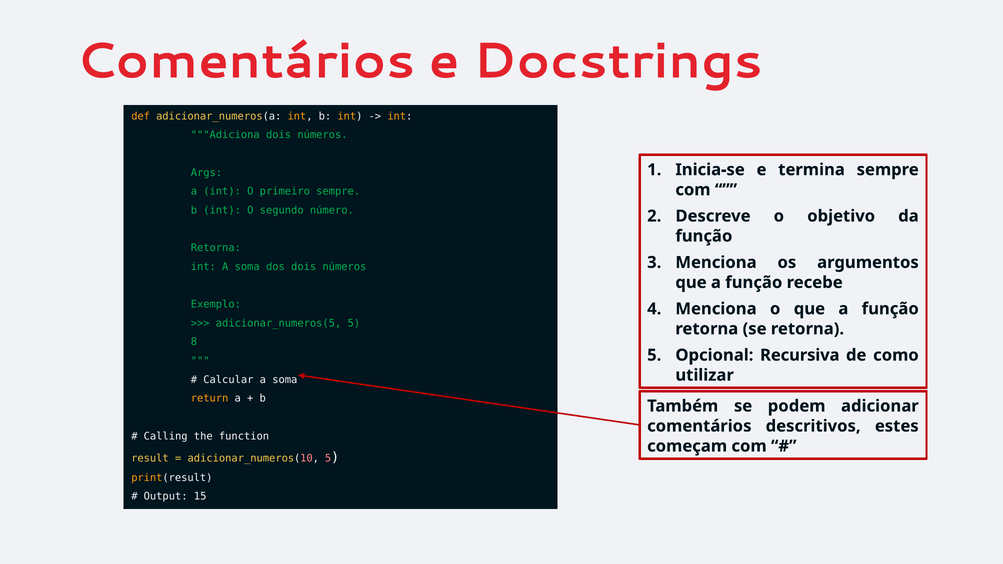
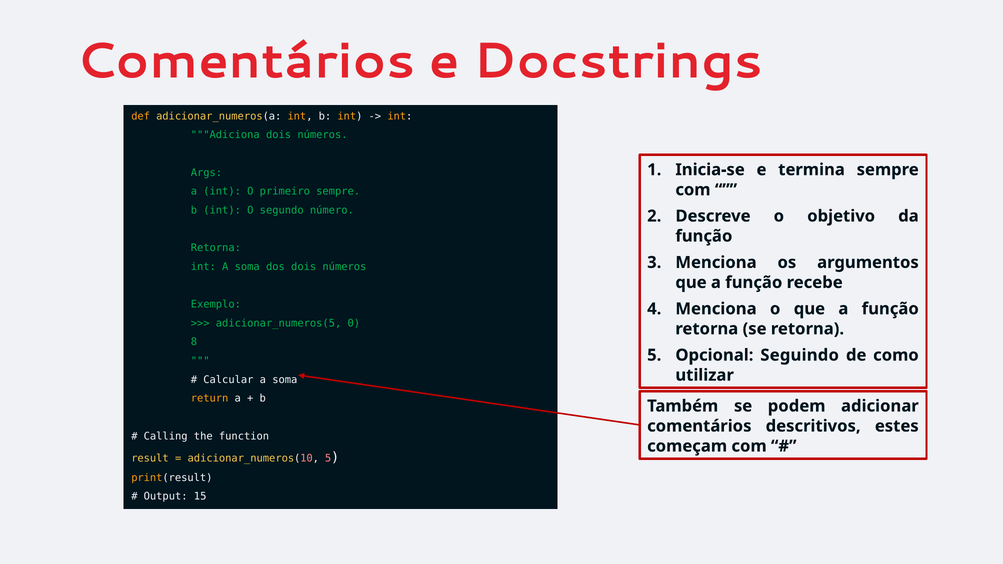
adicionar_numeros(5 5: 5 -> 0
Recursiva: Recursiva -> Seguindo
